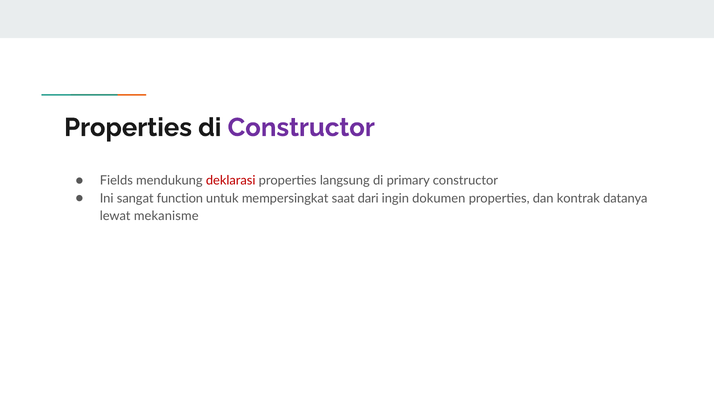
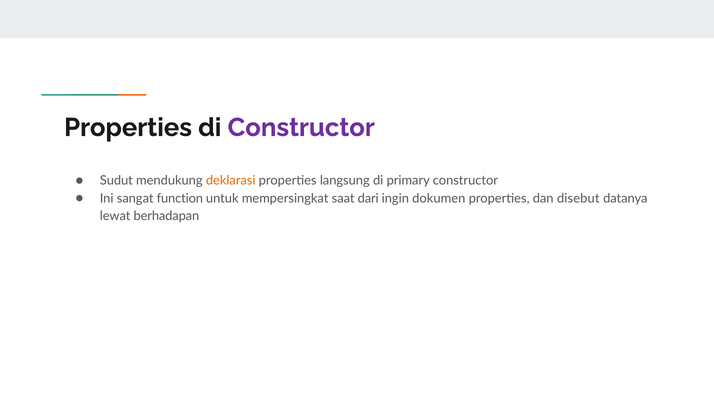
Fields: Fields -> Sudut
deklarasi colour: red -> orange
kontrak: kontrak -> disebut
mekanisme: mekanisme -> berhadapan
